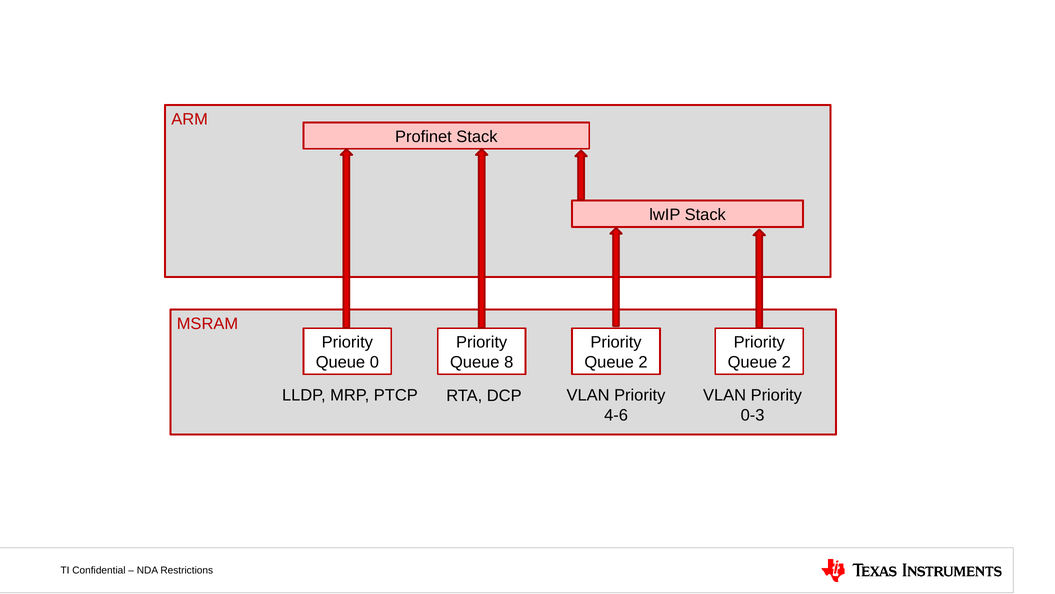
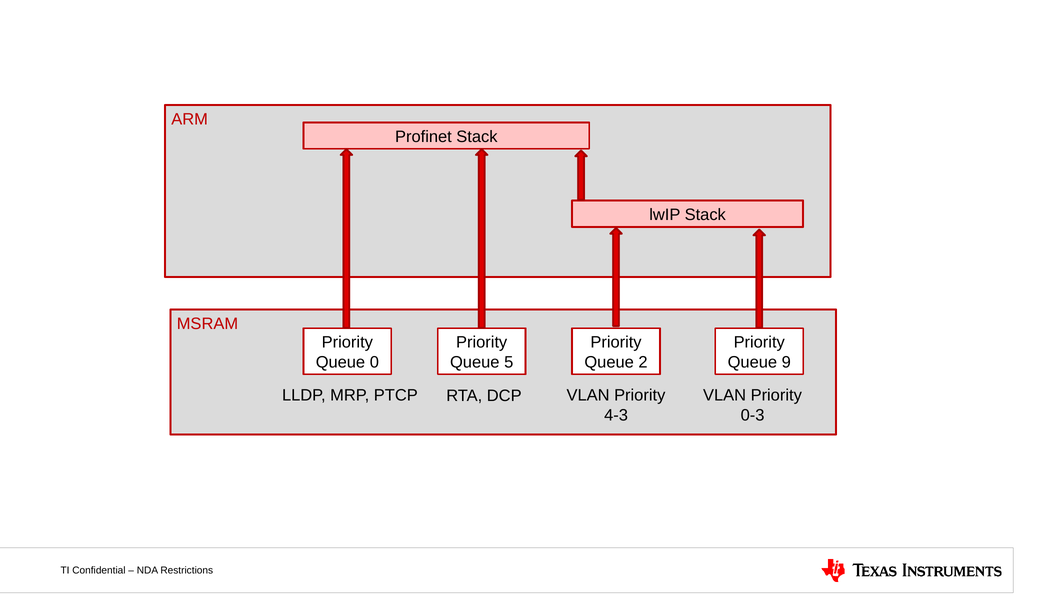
8: 8 -> 5
2 at (786, 362): 2 -> 9
4-6: 4-6 -> 4-3
